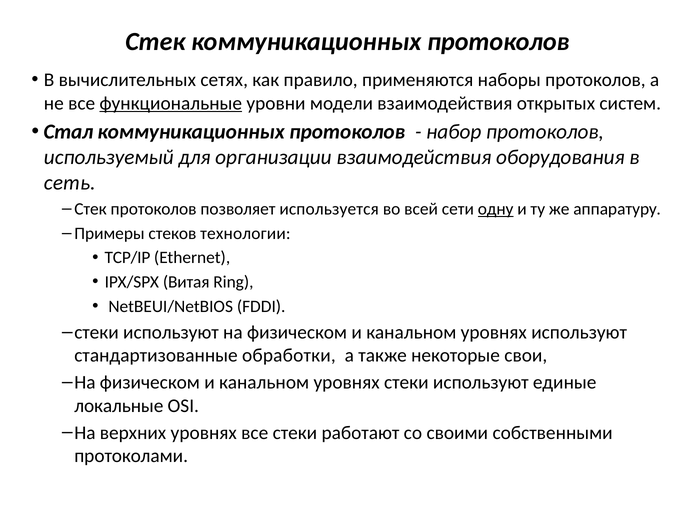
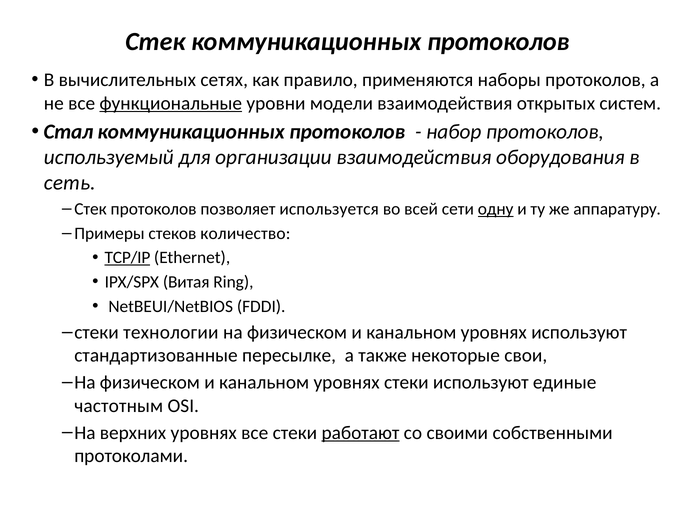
технологии: технологии -> количество
TCP/IP underline: none -> present
используют at (171, 333): используют -> технологии
обработки: обработки -> пересылке
локальные: локальные -> частотным
работают underline: none -> present
